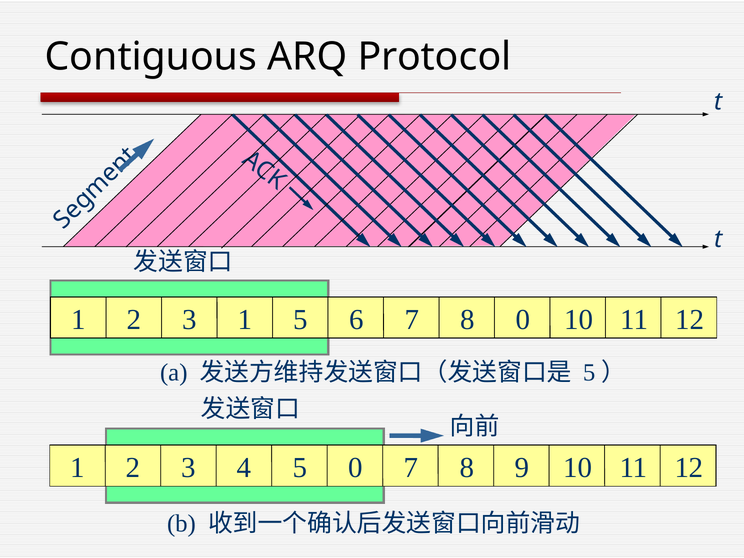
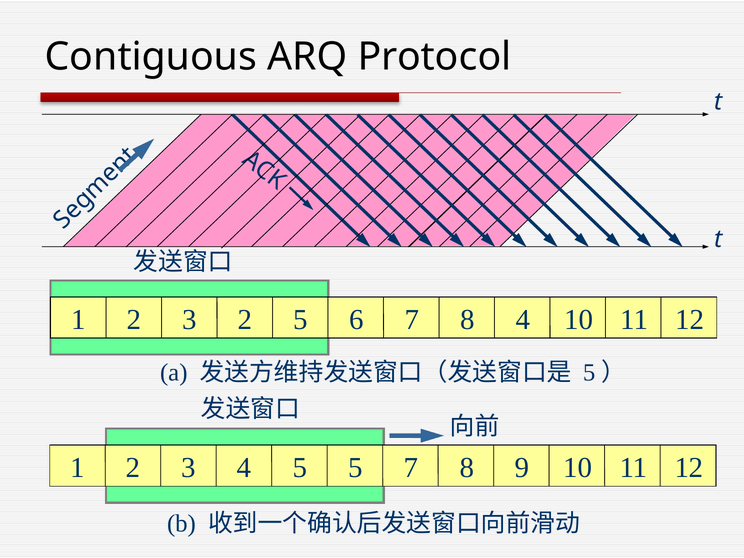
3 1: 1 -> 2
8 0: 0 -> 4
5 0: 0 -> 5
